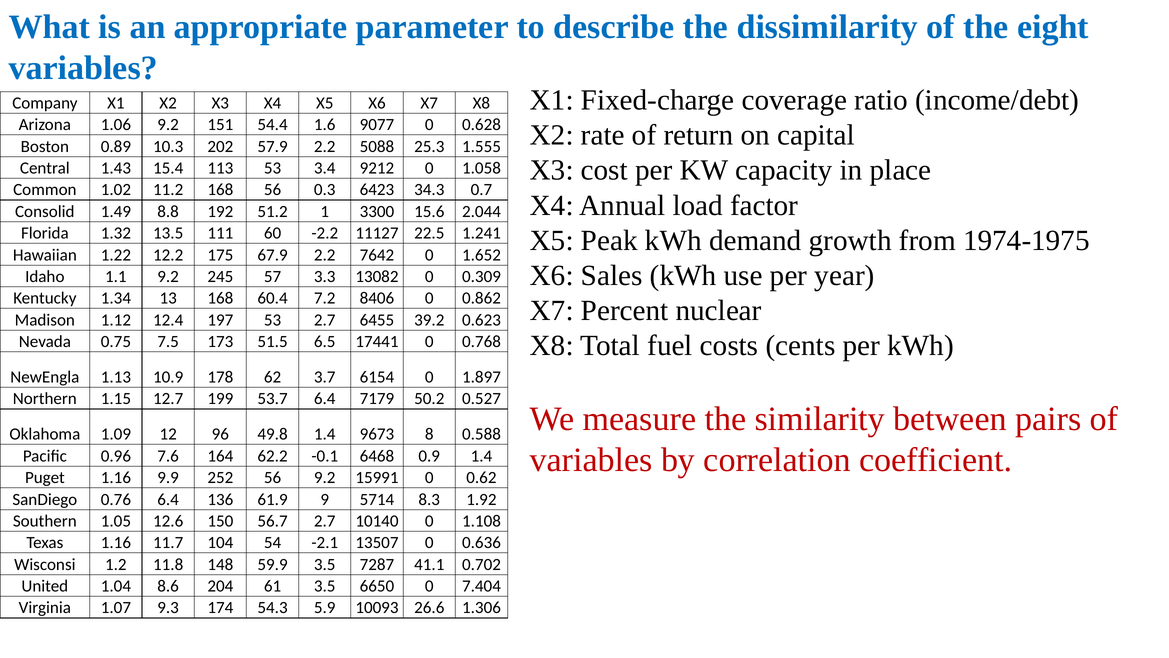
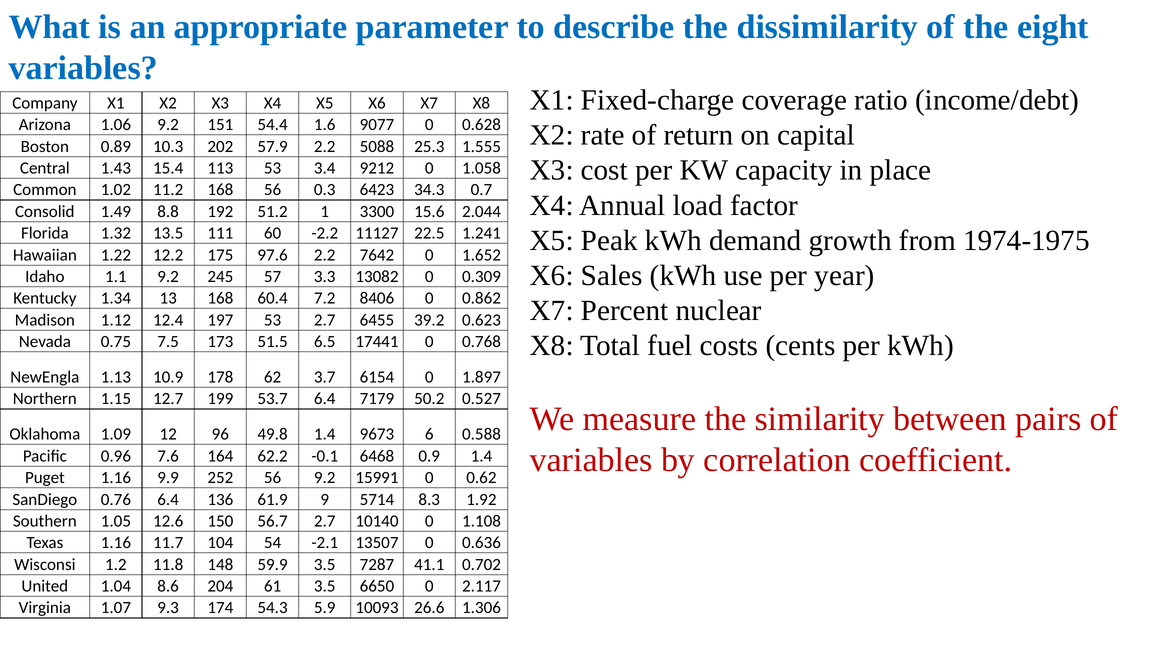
67.9: 67.9 -> 97.6
8: 8 -> 6
7.404: 7.404 -> 2.117
